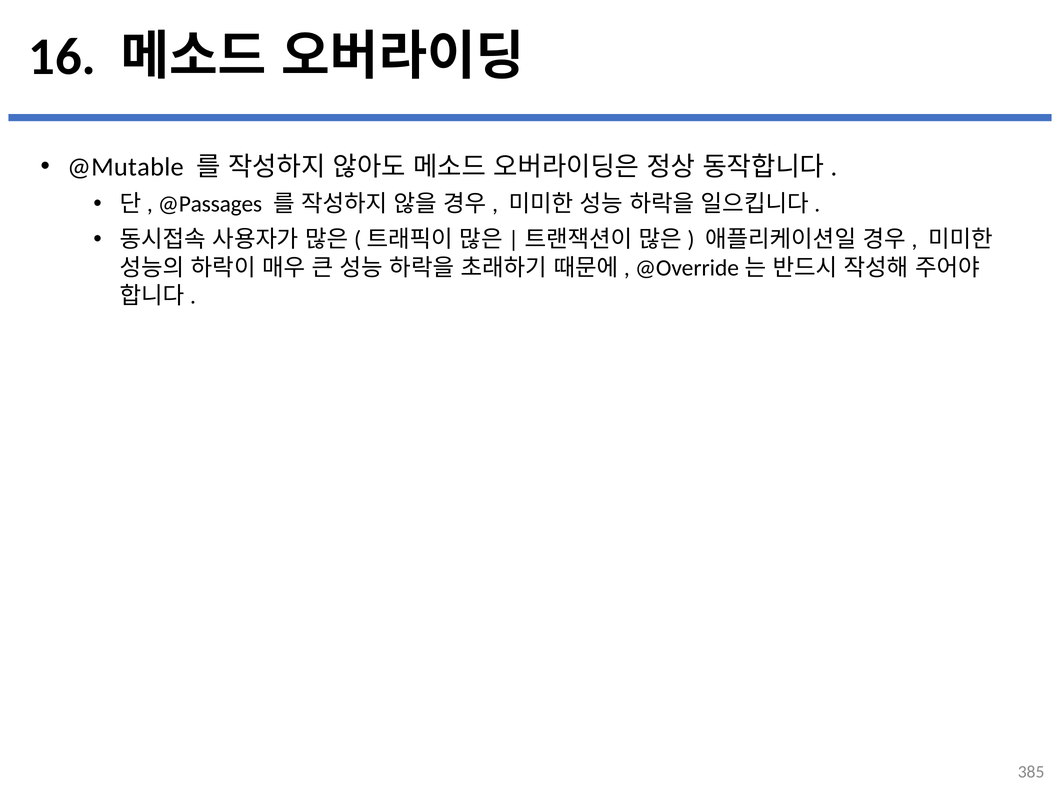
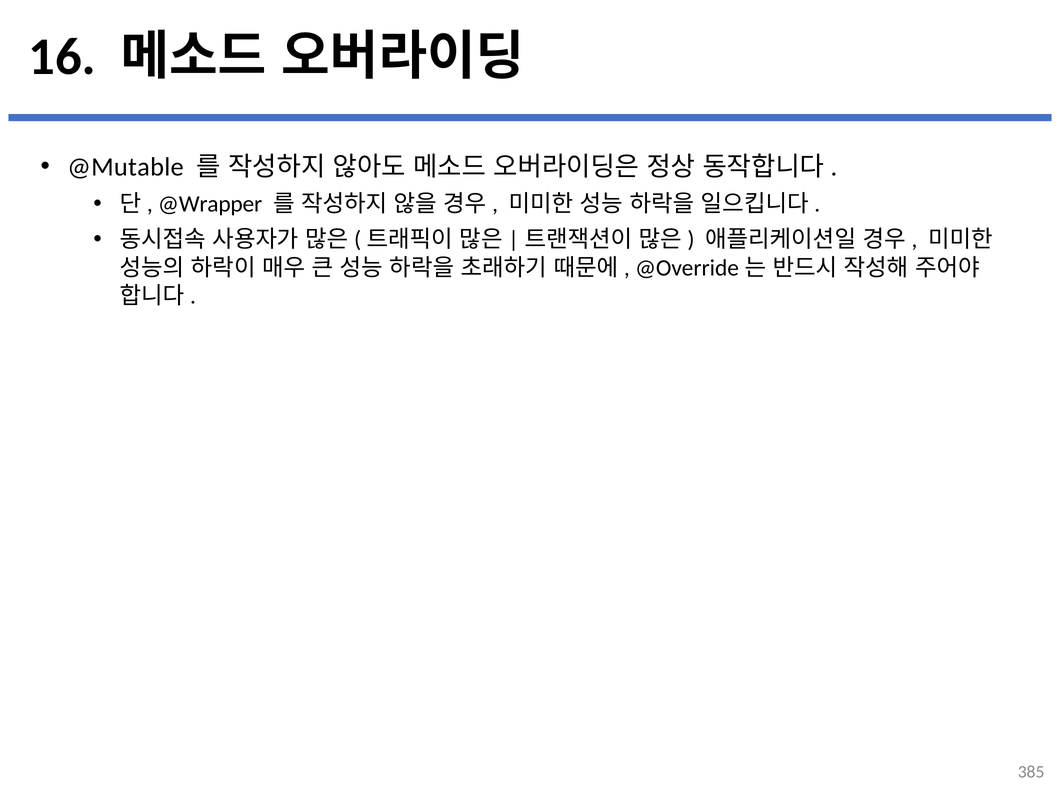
@Passages: @Passages -> @Wrapper
